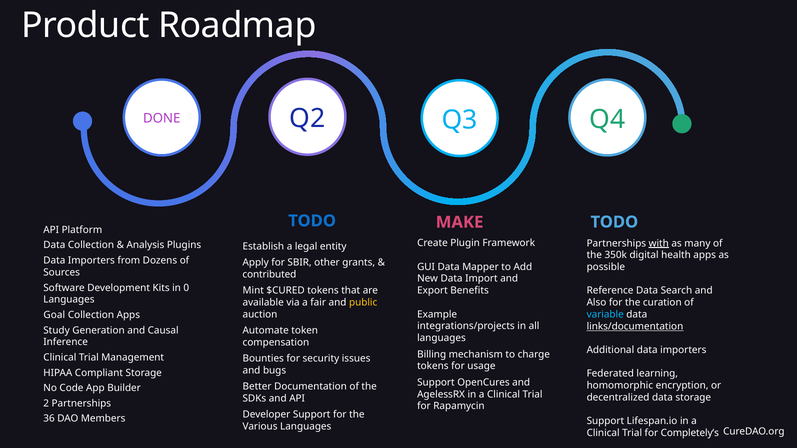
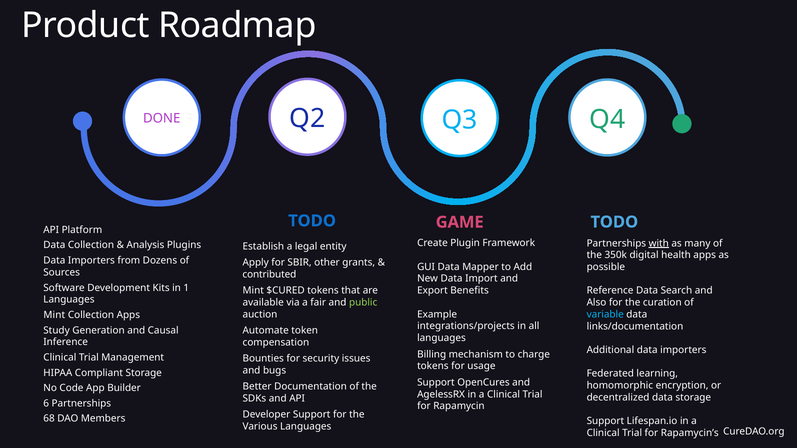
MAKE: MAKE -> GAME
0: 0 -> 1
public colour: yellow -> light green
Goal at (54, 315): Goal -> Mint
links/documentation underline: present -> none
2: 2 -> 6
36: 36 -> 68
Completely’s: Completely’s -> Rapamycin’s
